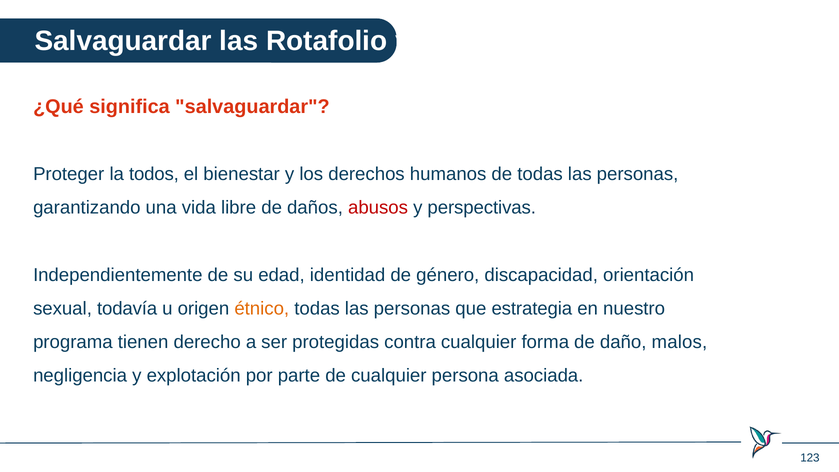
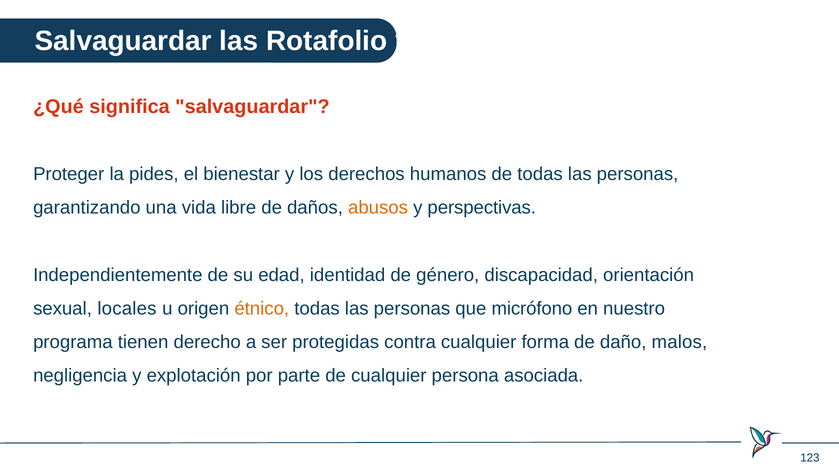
todos: todos -> pides
abusos colour: red -> orange
todavía: todavía -> locales
estrategia: estrategia -> micrófono
